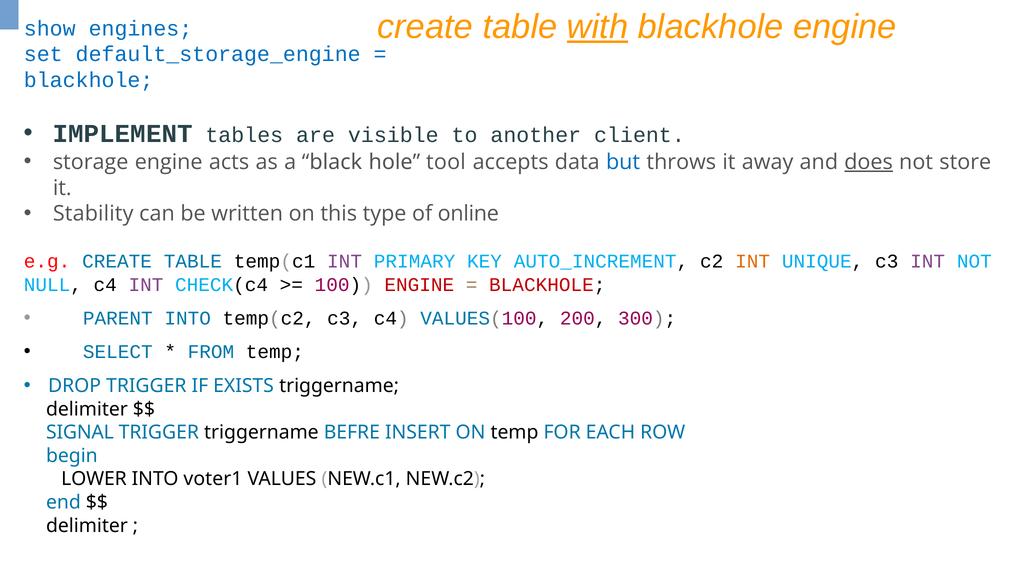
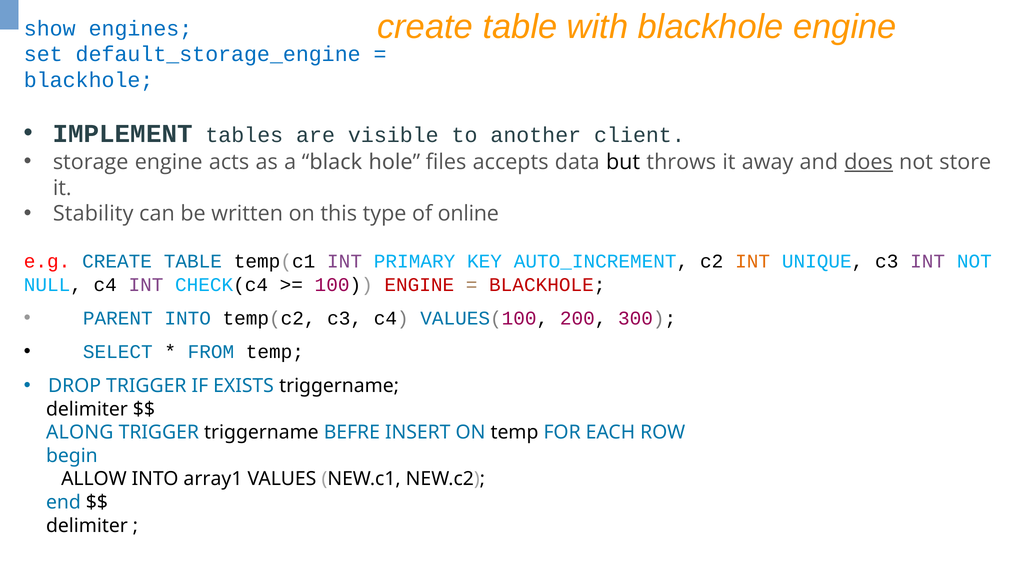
with underline: present -> none
tool: tool -> files
but colour: blue -> black
SIGNAL: SIGNAL -> ALONG
LOWER: LOWER -> ALLOW
voter1: voter1 -> array1
